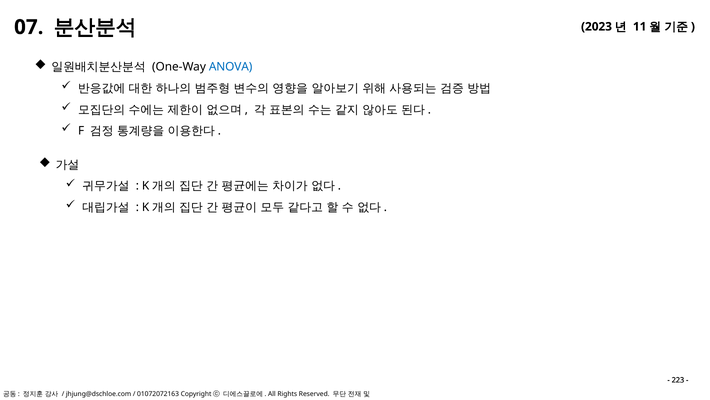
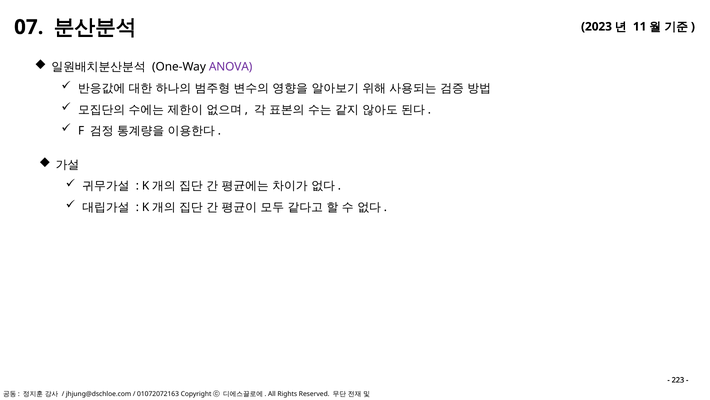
ANOVA colour: blue -> purple
